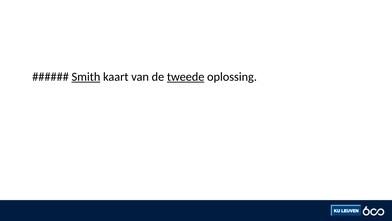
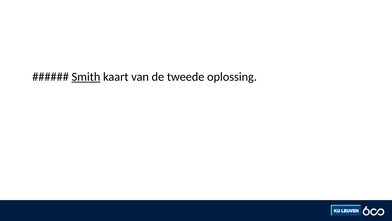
tweede underline: present -> none
